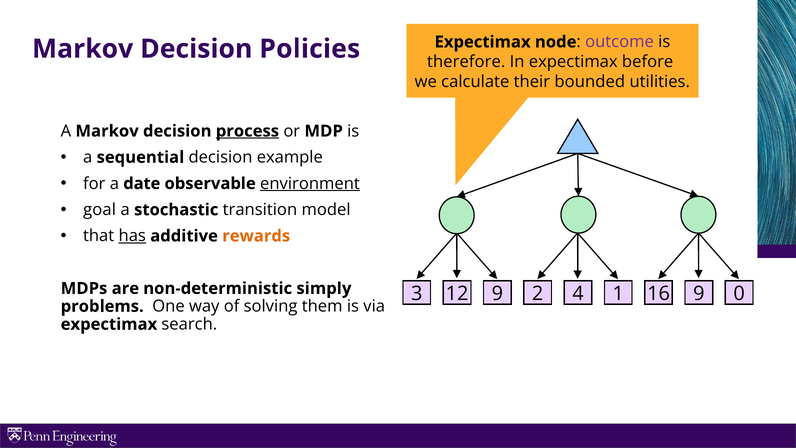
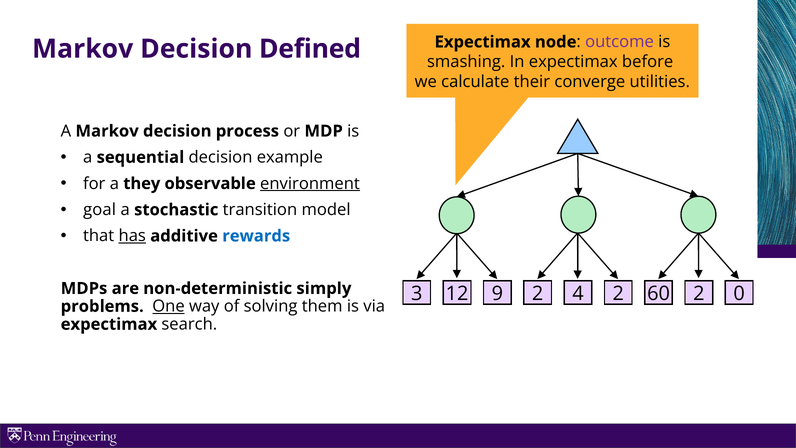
Policies: Policies -> Defined
therefore: therefore -> smashing
bounded: bounded -> converge
process underline: present -> none
date: date -> they
rewards colour: orange -> blue
4 1: 1 -> 2
16: 16 -> 60
9 9: 9 -> 2
One underline: none -> present
